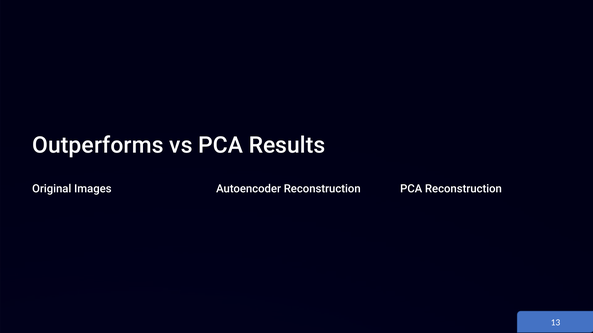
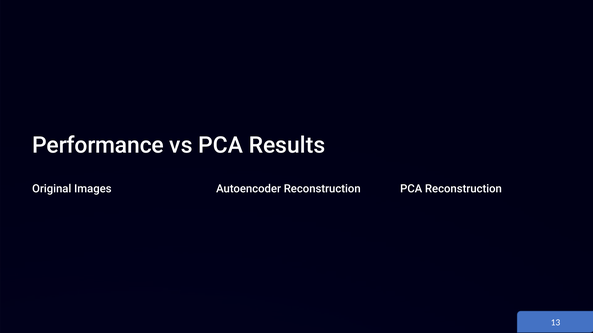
Outperforms: Outperforms -> Performance
